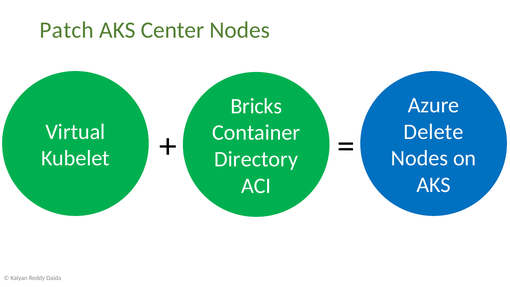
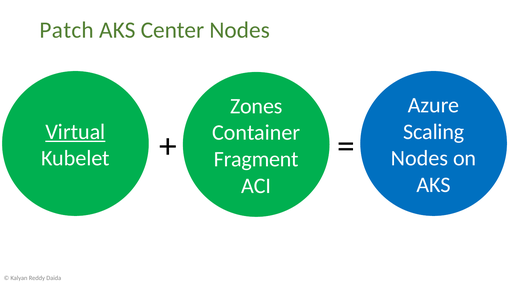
Bricks: Bricks -> Zones
Virtual underline: none -> present
Delete: Delete -> Scaling
Directory: Directory -> Fragment
